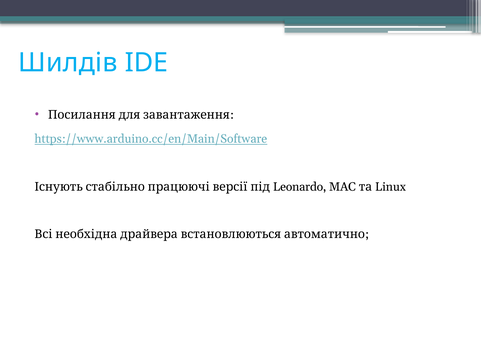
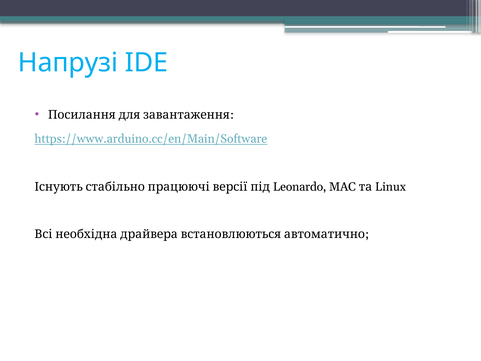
Шилдів: Шилдів -> Напрузі
